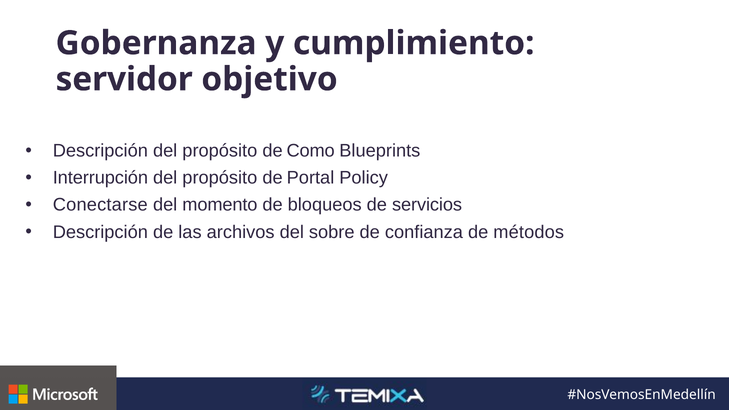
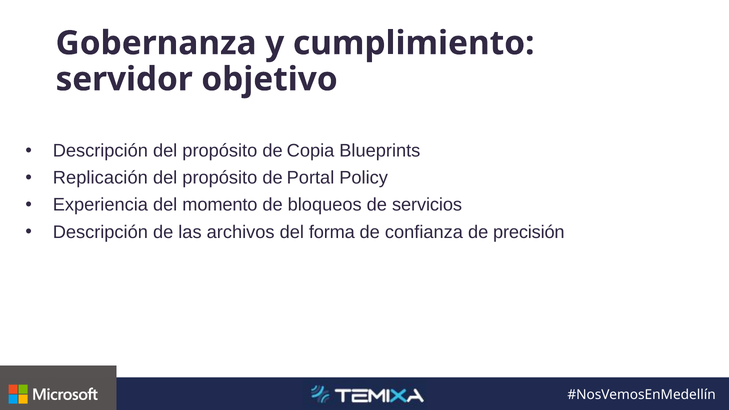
Como: Como -> Copia
Interrupción: Interrupción -> Replicación
Conectarse: Conectarse -> Experiencia
sobre: sobre -> forma
métodos: métodos -> precisión
